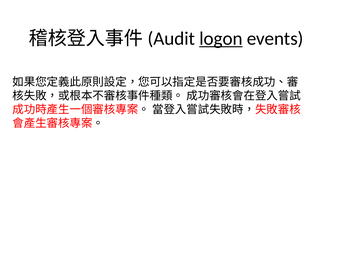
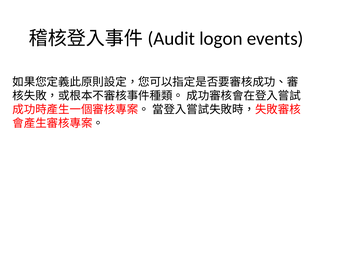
logon underline: present -> none
